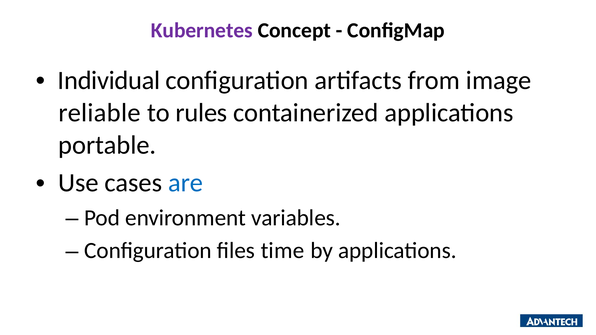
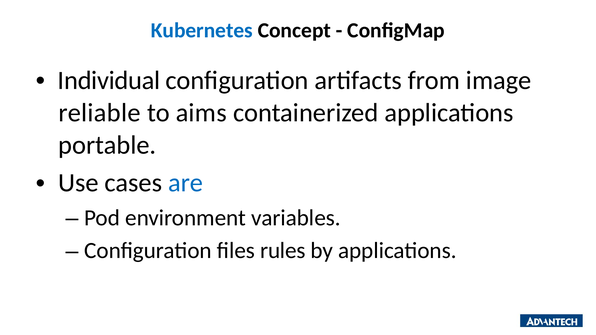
Kubernetes colour: purple -> blue
rules: rules -> aims
time: time -> rules
